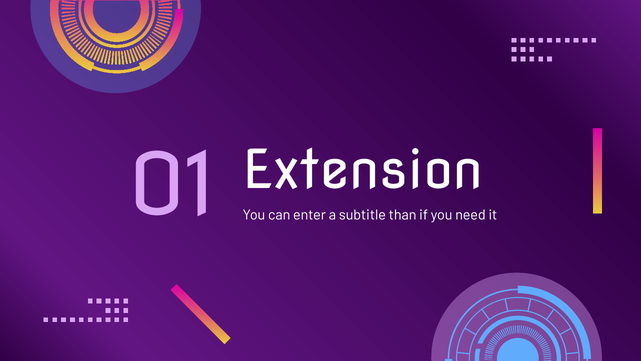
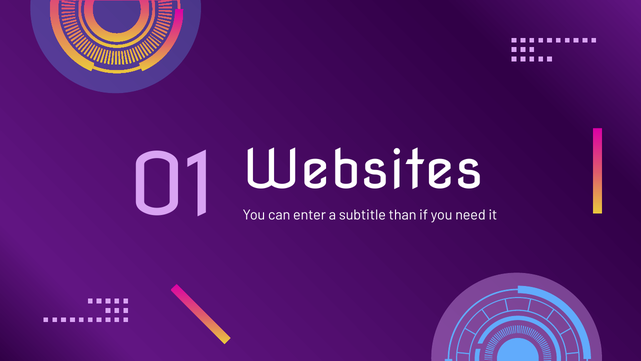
Extension: Extension -> Websites
